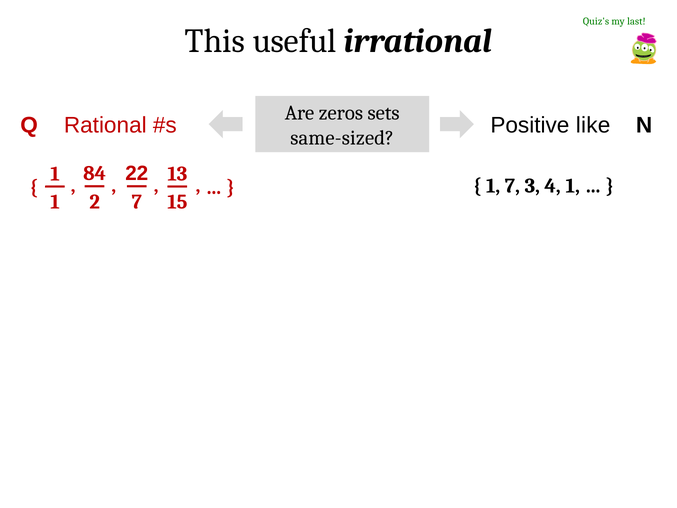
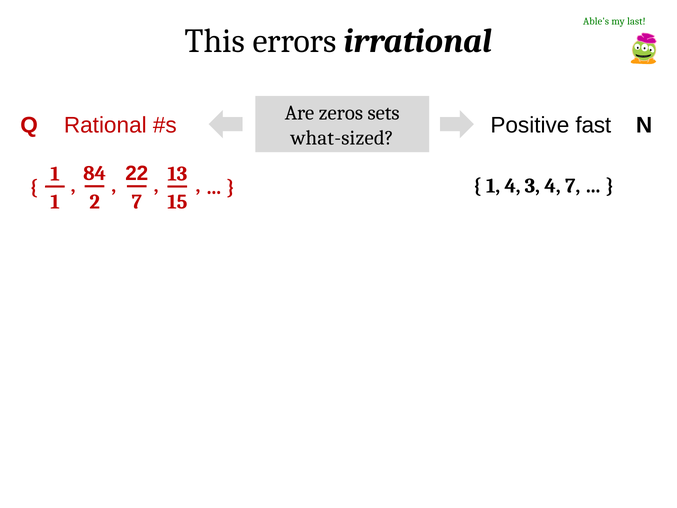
Quiz's: Quiz's -> Able's
useful: useful -> errors
like: like -> fast
same-sized: same-sized -> what-sized
1 7: 7 -> 4
4 1: 1 -> 7
